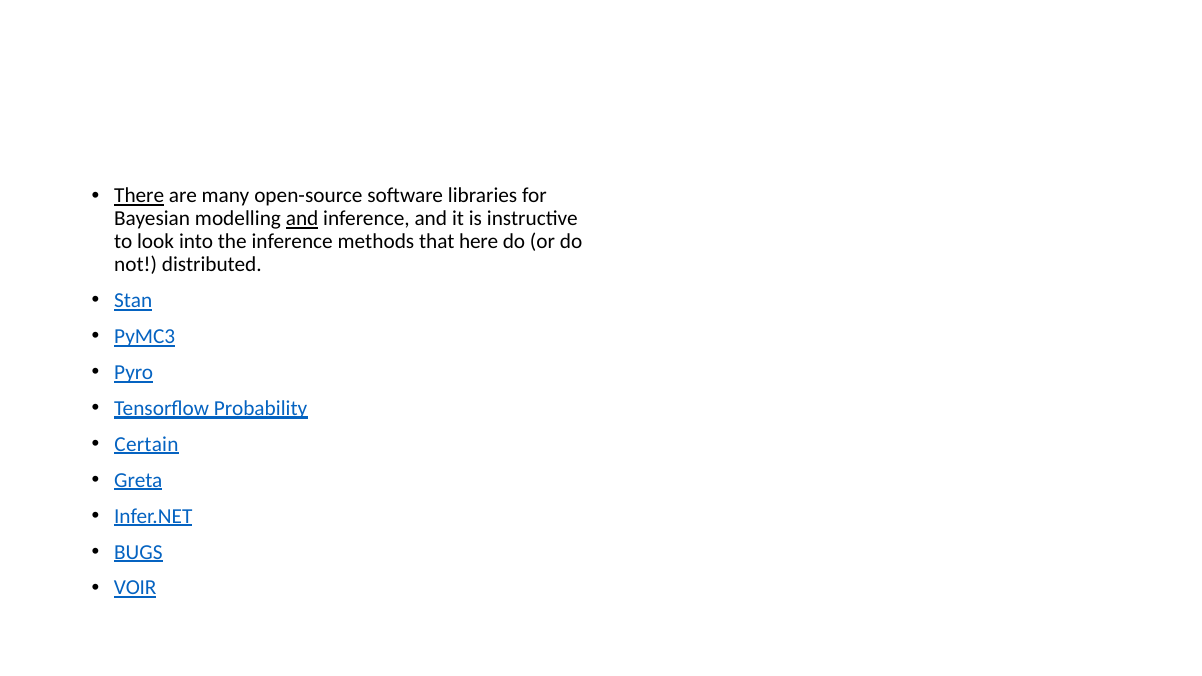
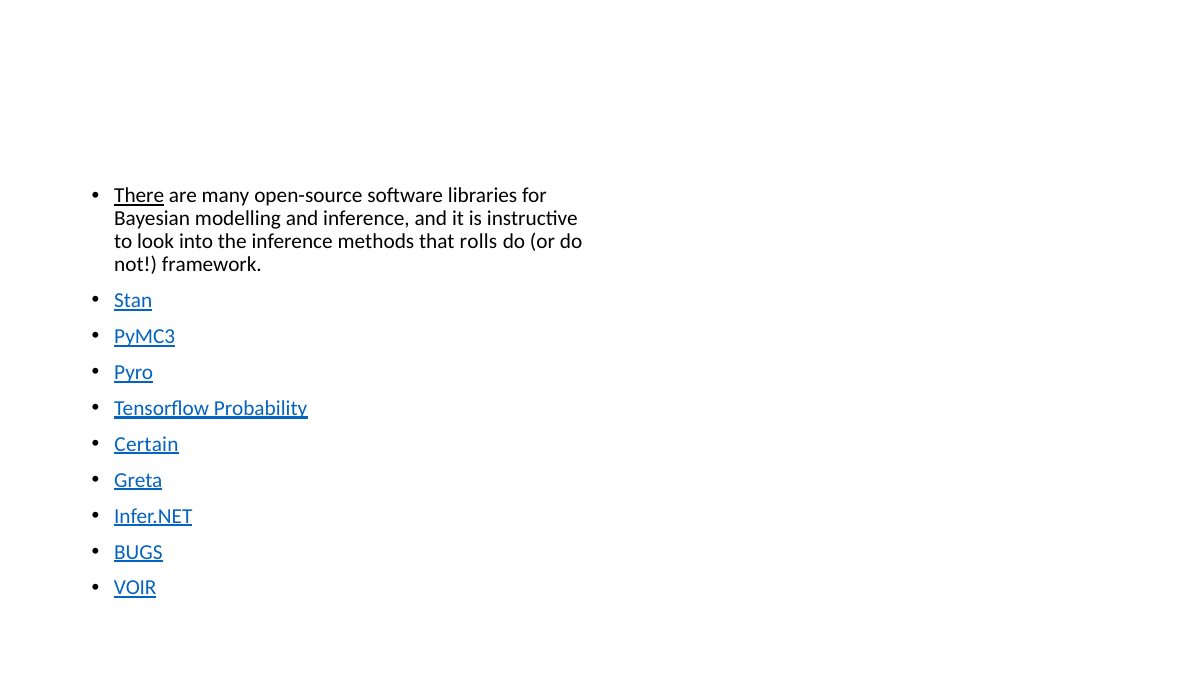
and at (302, 219) underline: present -> none
here: here -> rolls
distributed: distributed -> framework
